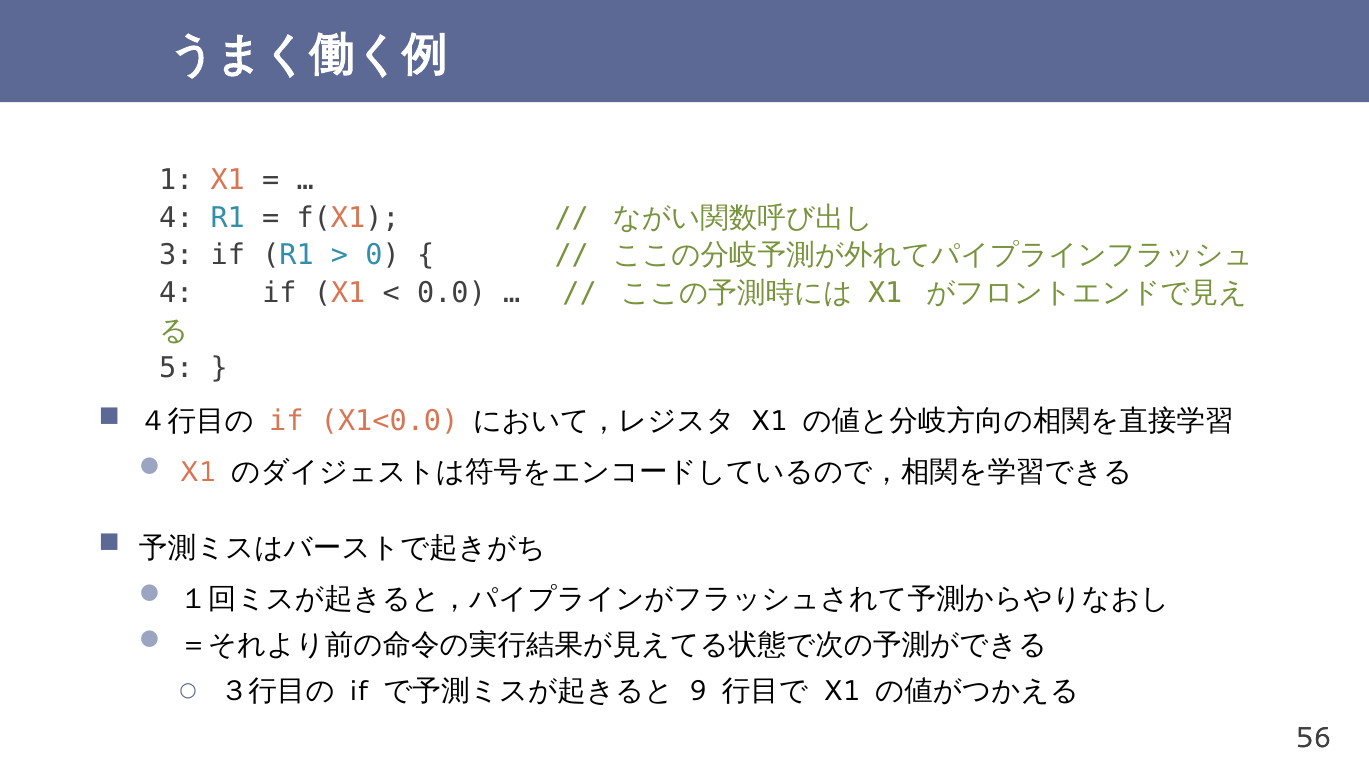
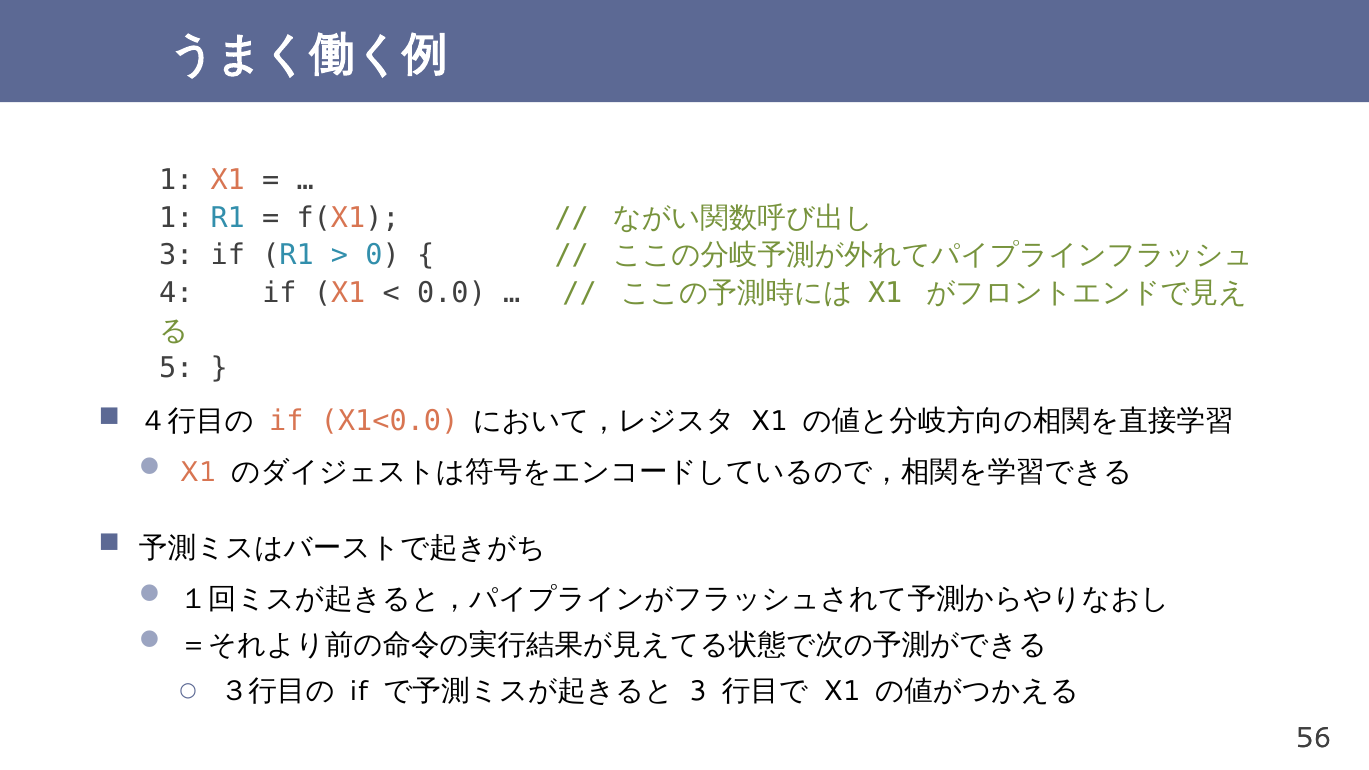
4 at (176, 218): 4 -> 1
9 at (698, 691): 9 -> 3
